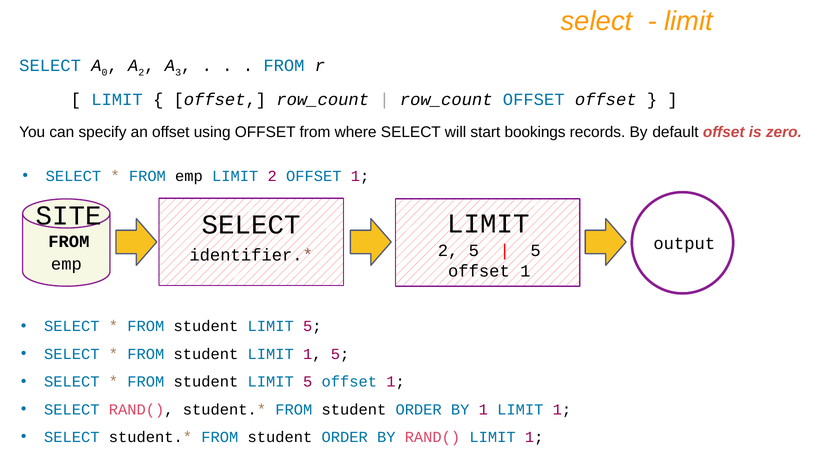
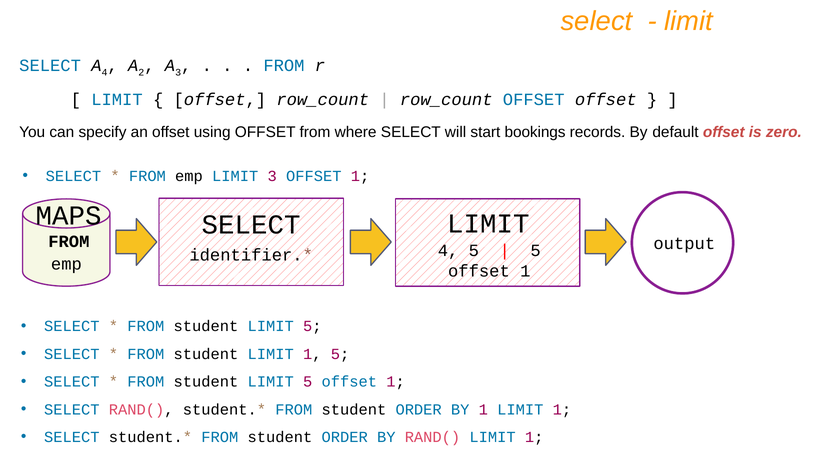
0 at (105, 73): 0 -> 4
emp LIMIT 2: 2 -> 3
SITE: SITE -> MAPS
2 at (448, 251): 2 -> 4
